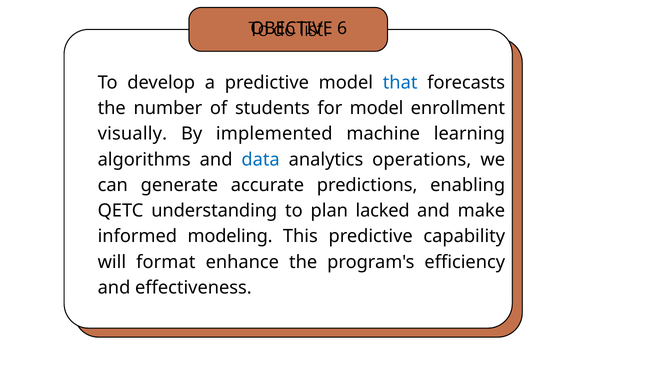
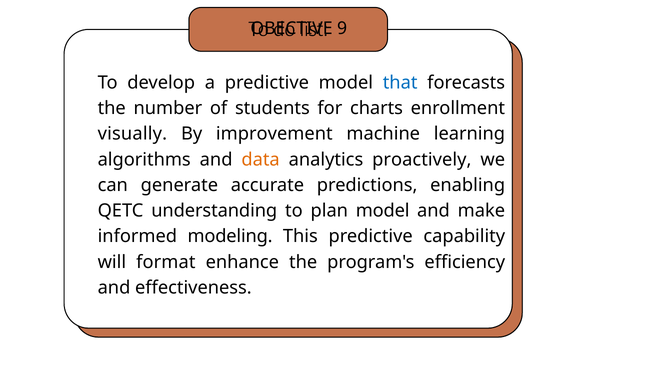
6: 6 -> 9
for model: model -> charts
implemented: implemented -> improvement
data colour: blue -> orange
operations: operations -> proactively
plan lacked: lacked -> model
